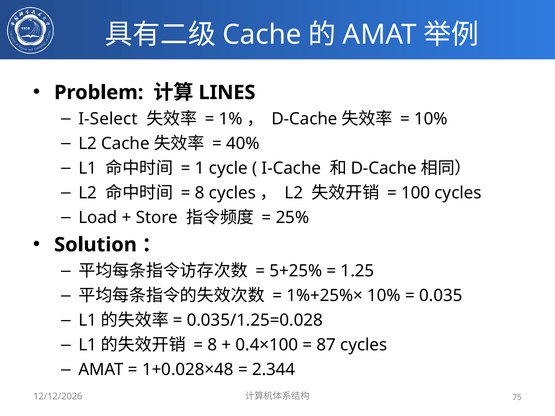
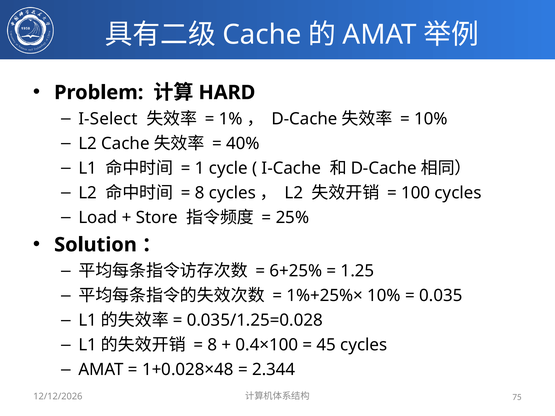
LINES: LINES -> HARD
5+25%: 5+25% -> 6+25%
87: 87 -> 45
